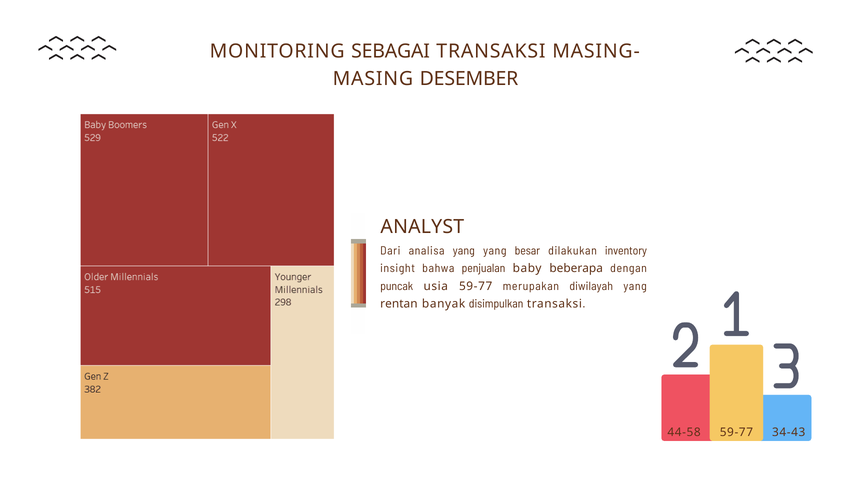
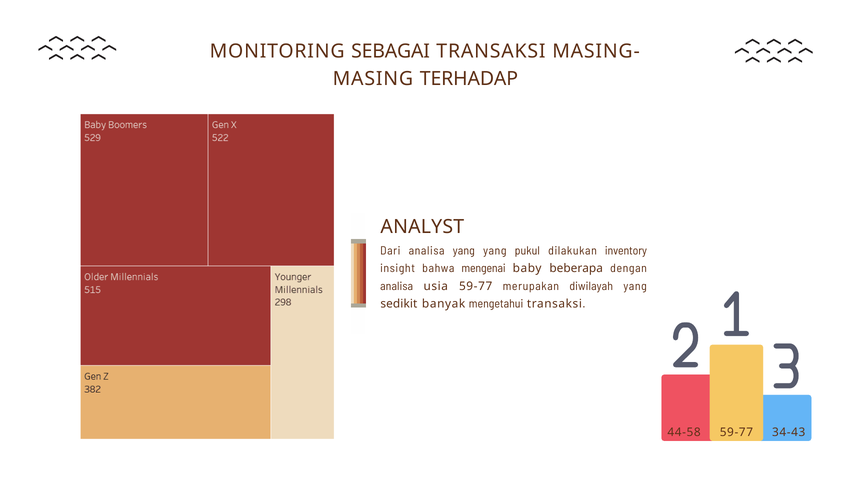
DESEMBER: DESEMBER -> TERHADAP
besar: besar -> pukul
penjualan: penjualan -> mengenai
puncak at (397, 286): puncak -> analisa
rentan: rentan -> sedikit
disimpulkan: disimpulkan -> mengetahui
